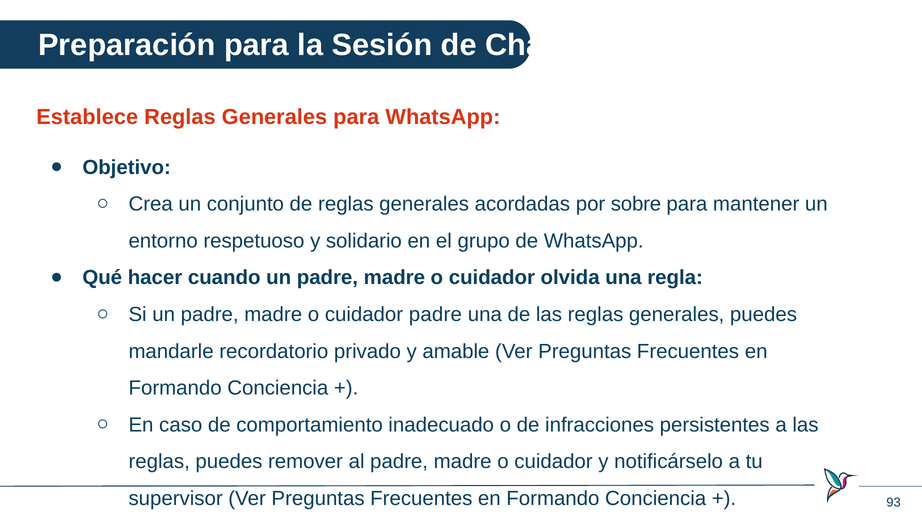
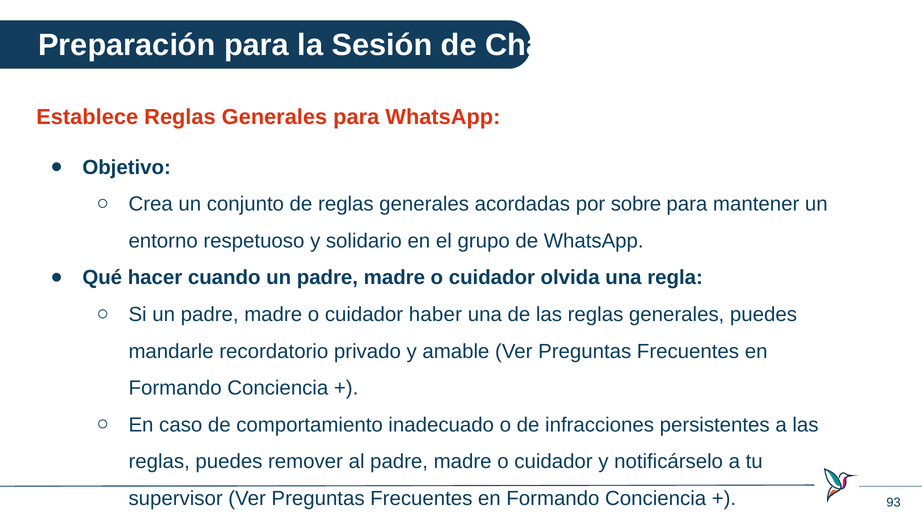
cuidador padre: padre -> haber
